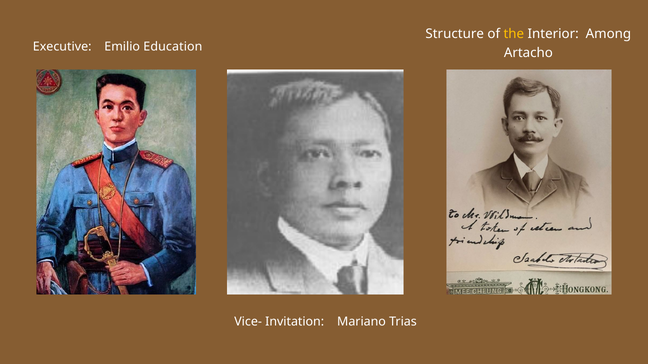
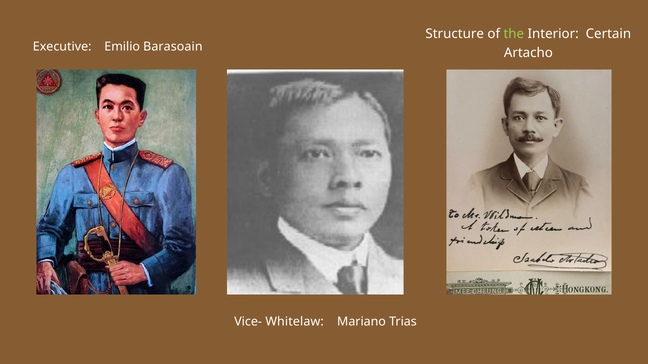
the colour: yellow -> light green
Among: Among -> Certain
Education: Education -> Barasoain
Invitation: Invitation -> Whitelaw
